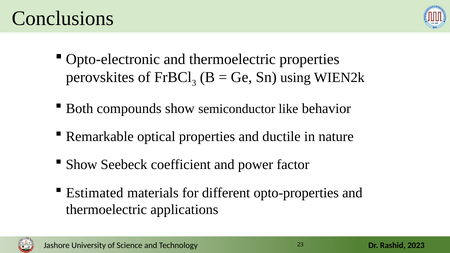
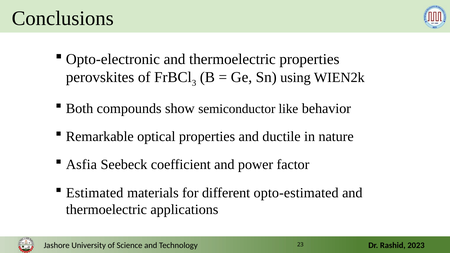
Show at (82, 165): Show -> Asfia
opto-properties: opto-properties -> opto-estimated
